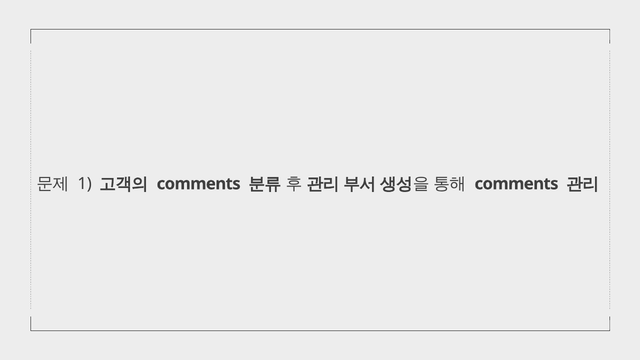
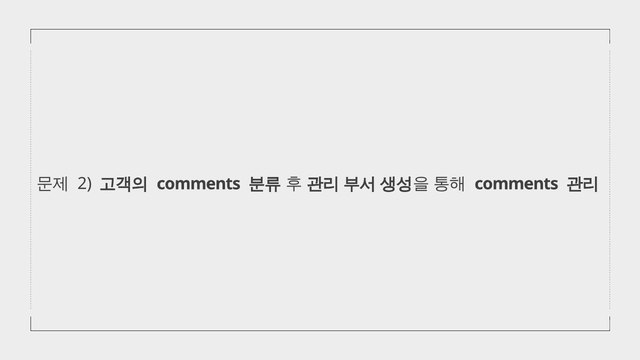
1: 1 -> 2
